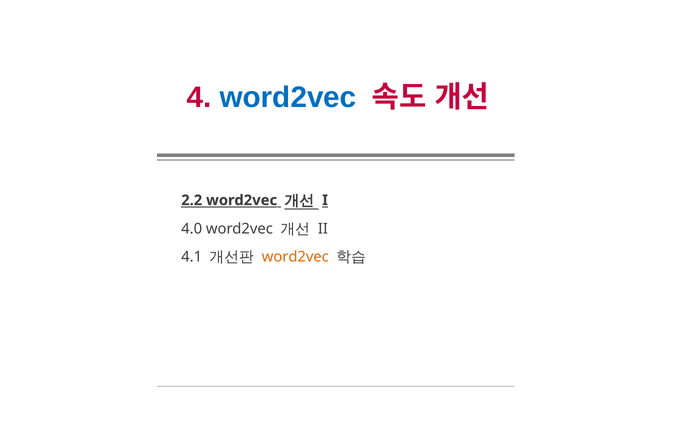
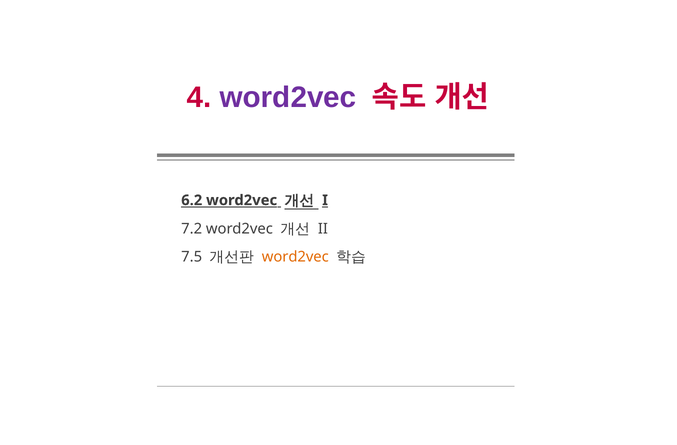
word2vec at (288, 97) colour: blue -> purple
2.2: 2.2 -> 6.2
4.0: 4.0 -> 7.2
4.1: 4.1 -> 7.5
